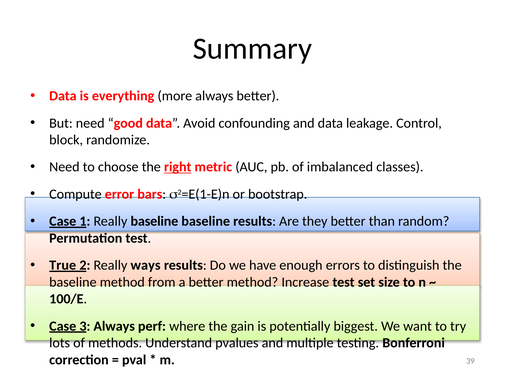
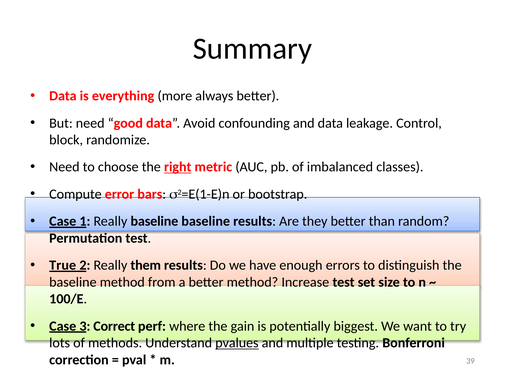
ways: ways -> them
3 Always: Always -> Correct
pvalues underline: none -> present
